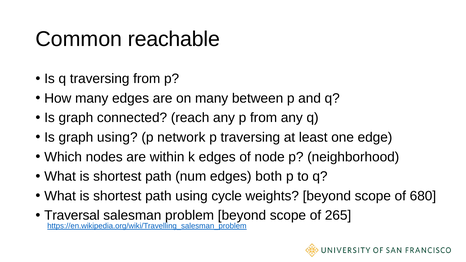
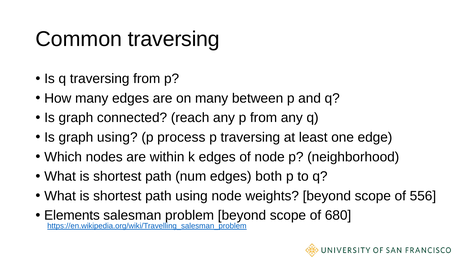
Common reachable: reachable -> traversing
network: network -> process
using cycle: cycle -> node
680: 680 -> 556
Traversal: Traversal -> Elements
265: 265 -> 680
